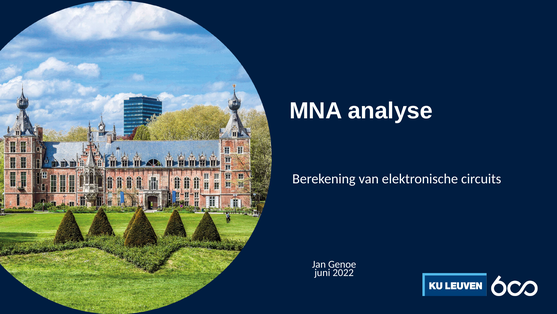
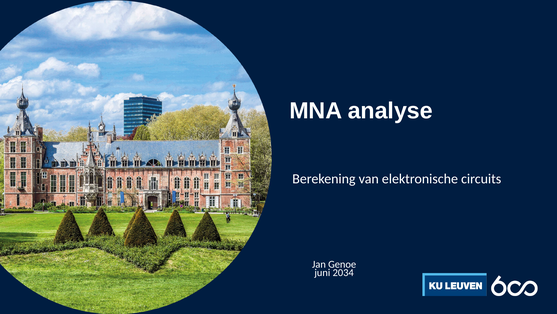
2022: 2022 -> 2034
